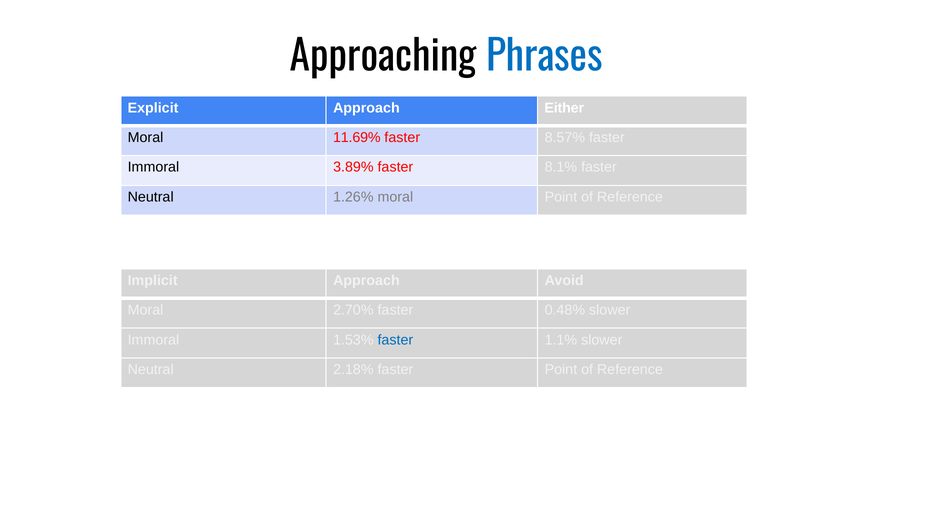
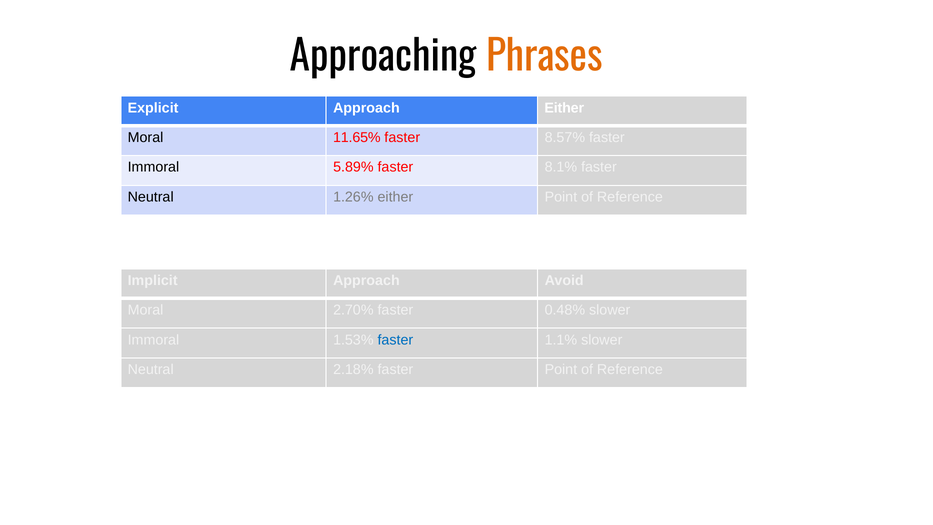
Phrases colour: blue -> orange
11.69%: 11.69% -> 11.65%
3.89%: 3.89% -> 5.89%
1.26% moral: moral -> either
